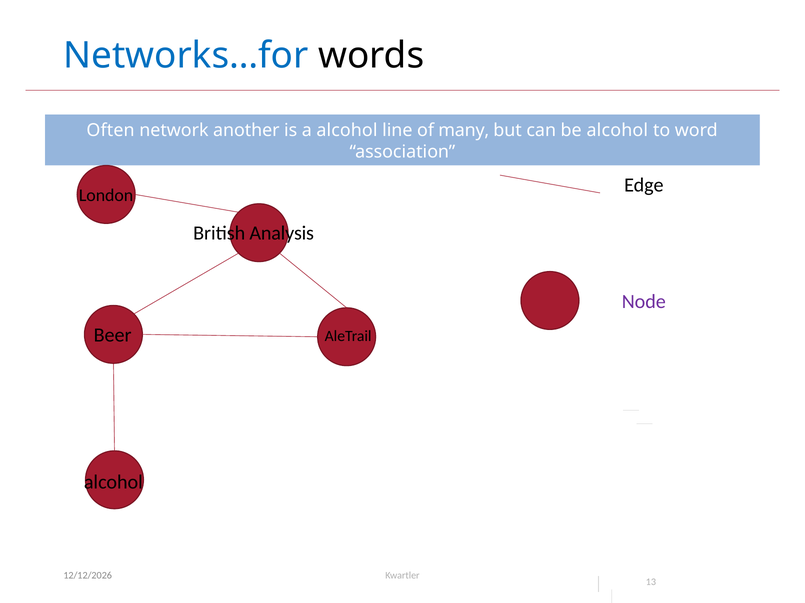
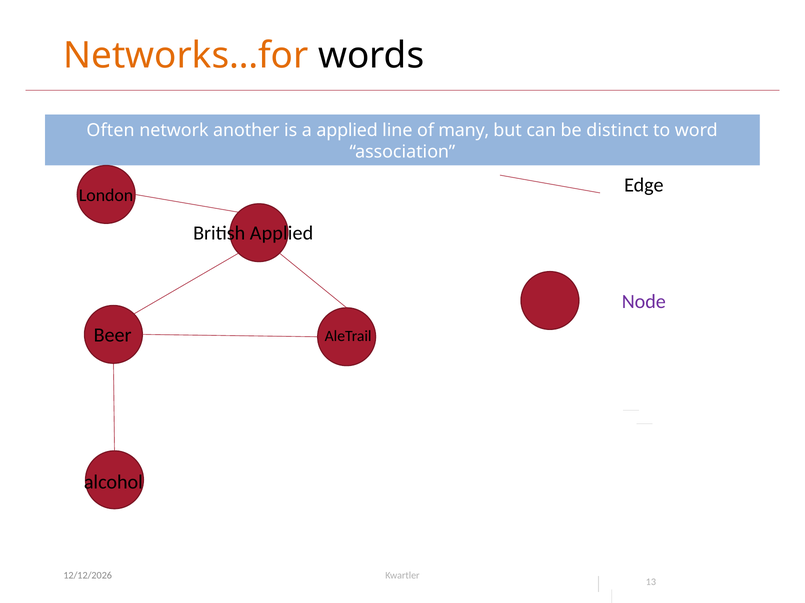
Networks…for colour: blue -> orange
a alcohol: alcohol -> applied
be alcohol: alcohol -> distinct
British Analysis: Analysis -> Applied
